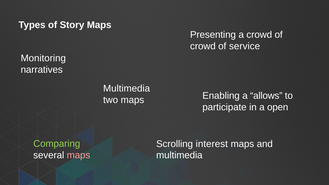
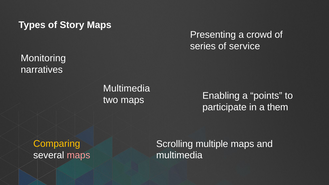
crowd at (203, 46): crowd -> series
allows: allows -> points
open: open -> them
Comparing colour: light green -> yellow
interest: interest -> multiple
